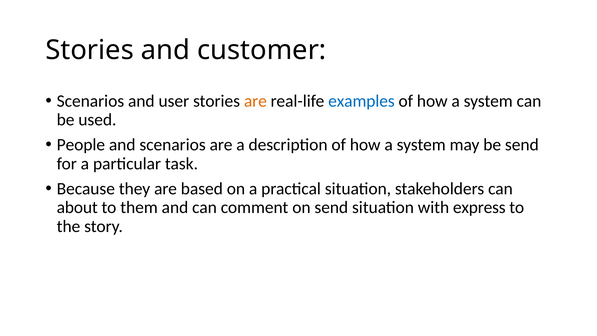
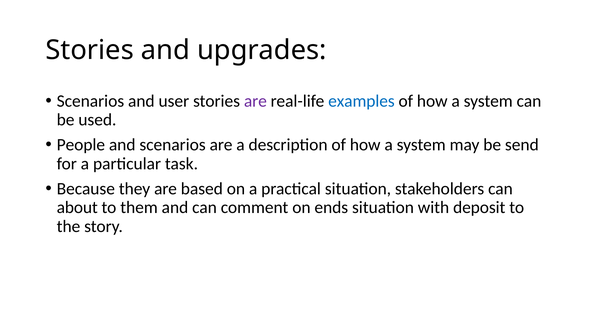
customer: customer -> upgrades
are at (255, 101) colour: orange -> purple
on send: send -> ends
express: express -> deposit
